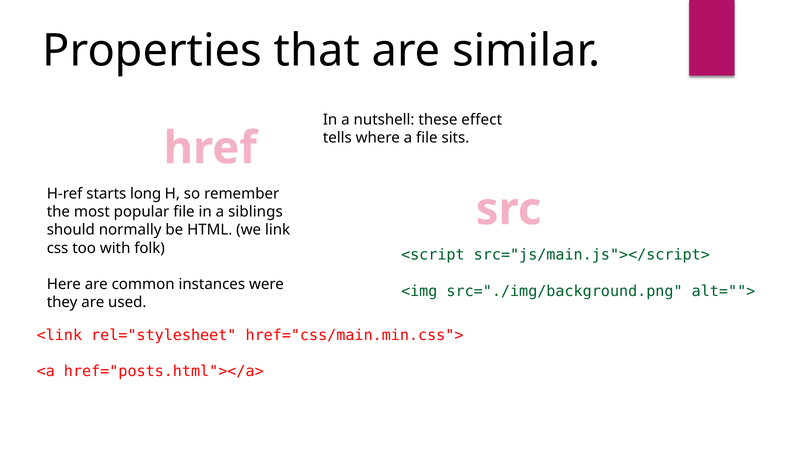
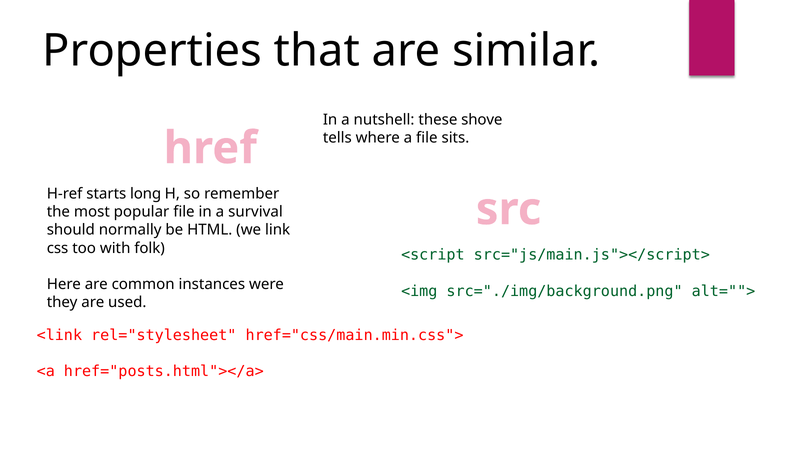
effect: effect -> shove
siblings: siblings -> survival
